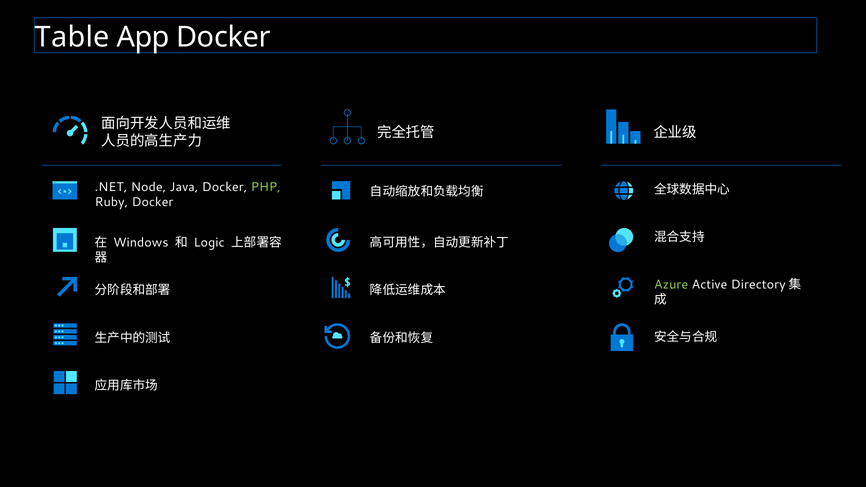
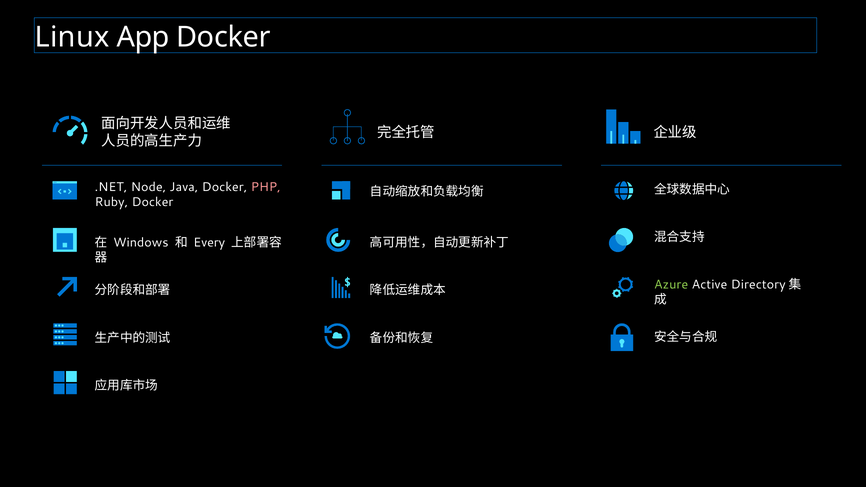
Table: Table -> Linux
PHP colour: light green -> pink
Logic: Logic -> Every
